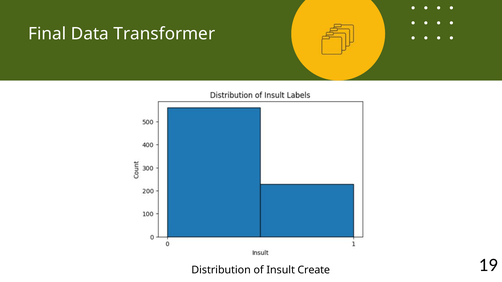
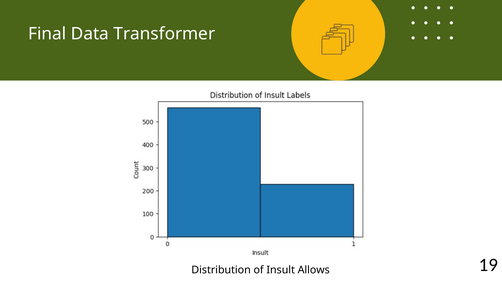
Create: Create -> Allows
